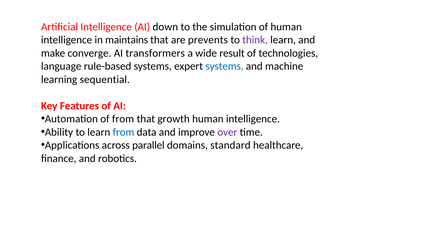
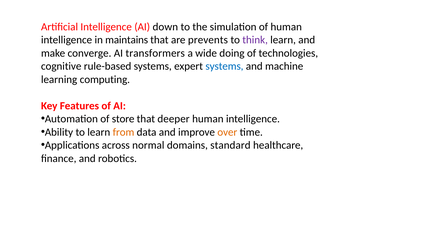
result: result -> doing
language: language -> cognitive
sequential: sequential -> computing
of from: from -> store
growth: growth -> deeper
from at (124, 132) colour: blue -> orange
over colour: purple -> orange
parallel: parallel -> normal
